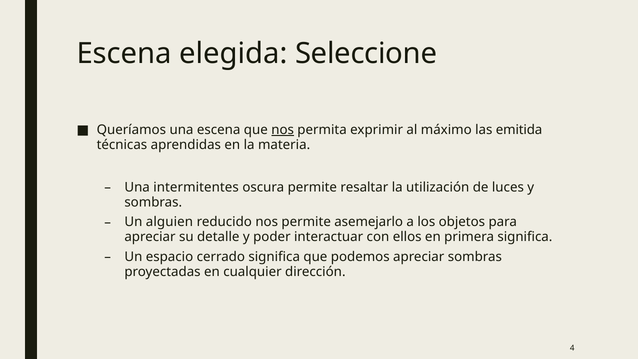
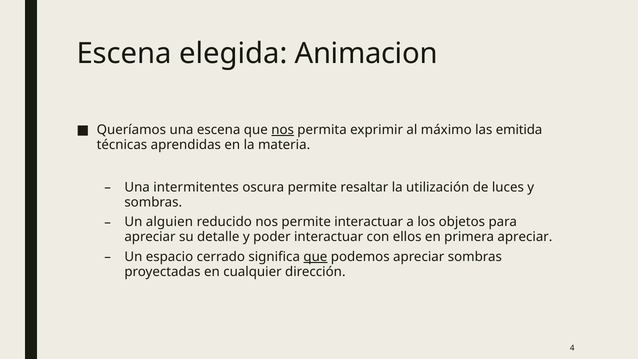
Seleccione: Seleccione -> Animacion
permite asemejarlo: asemejarlo -> interactuar
primera significa: significa -> apreciar
que at (315, 257) underline: none -> present
